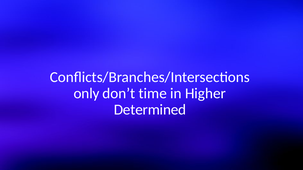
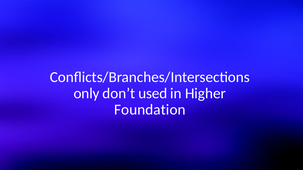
time: time -> used
Determined: Determined -> Foundation
